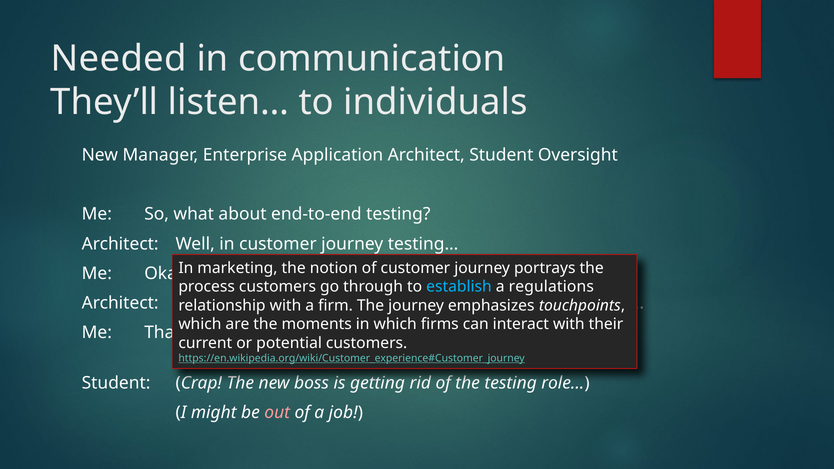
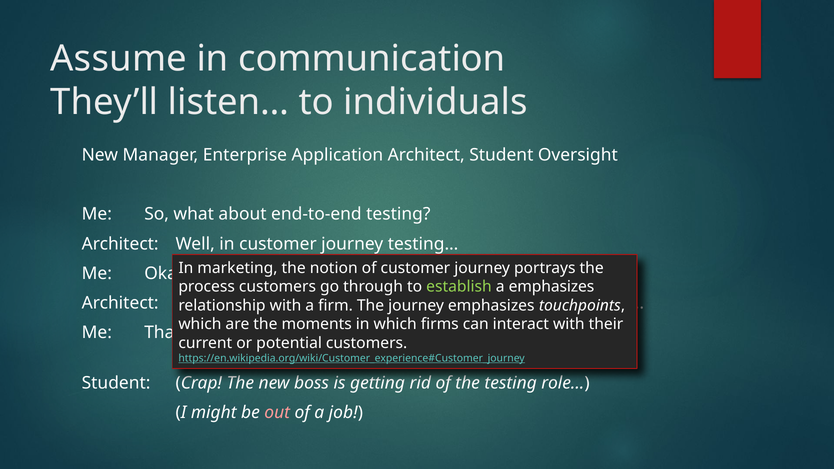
Needed: Needed -> Assume
establish colour: light blue -> light green
a regulations: regulations -> emphasizes
